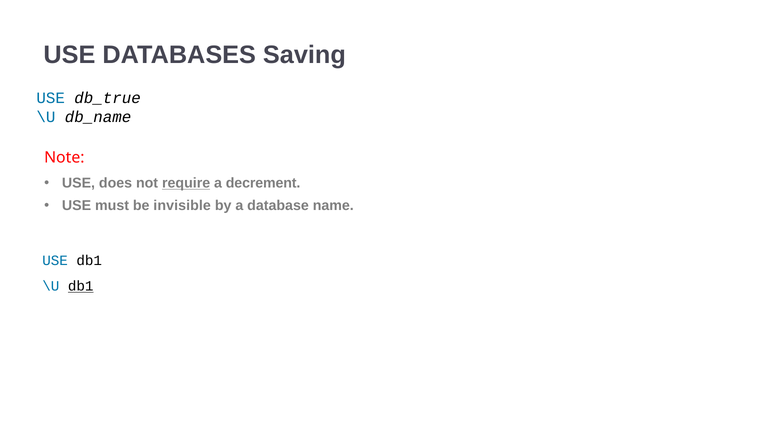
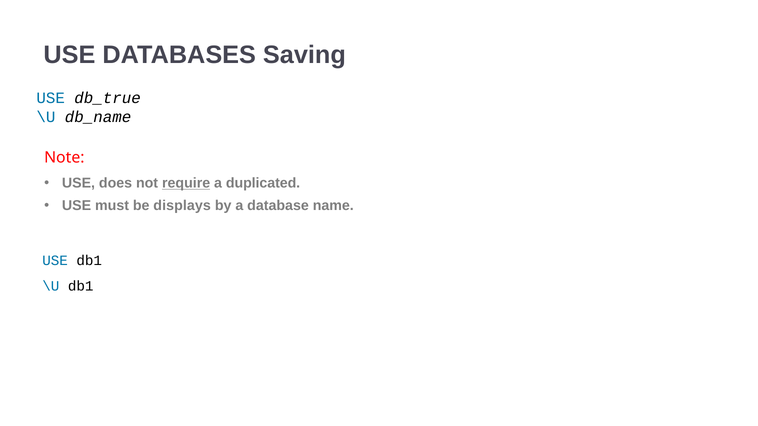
decrement: decrement -> duplicated
invisible: invisible -> displays
db1 at (81, 286) underline: present -> none
